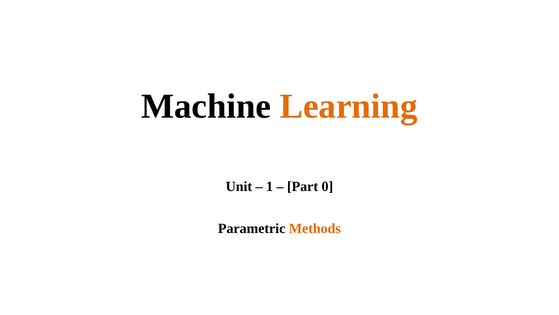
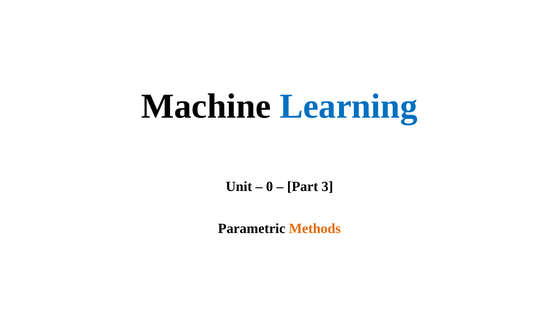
Learning colour: orange -> blue
1: 1 -> 0
0: 0 -> 3
